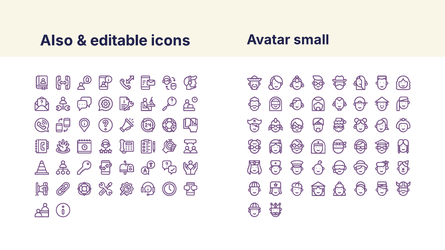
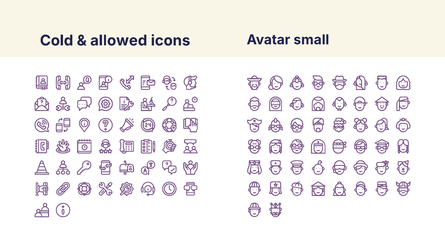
Also: Also -> Cold
editable: editable -> allowed
